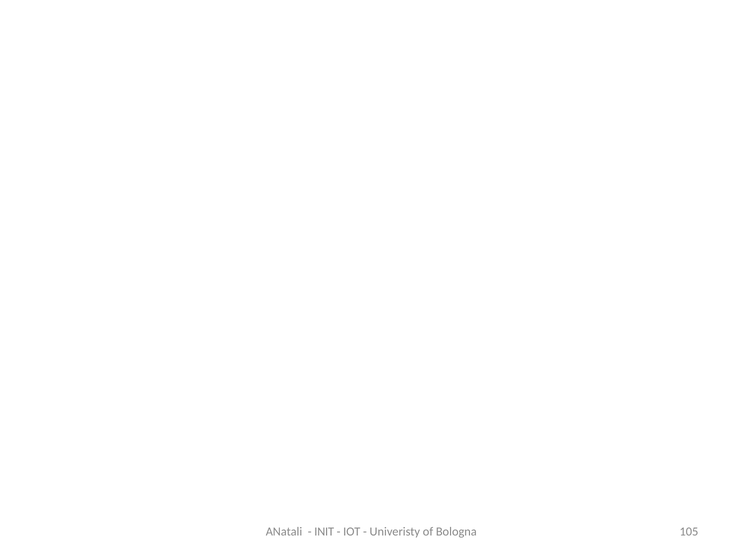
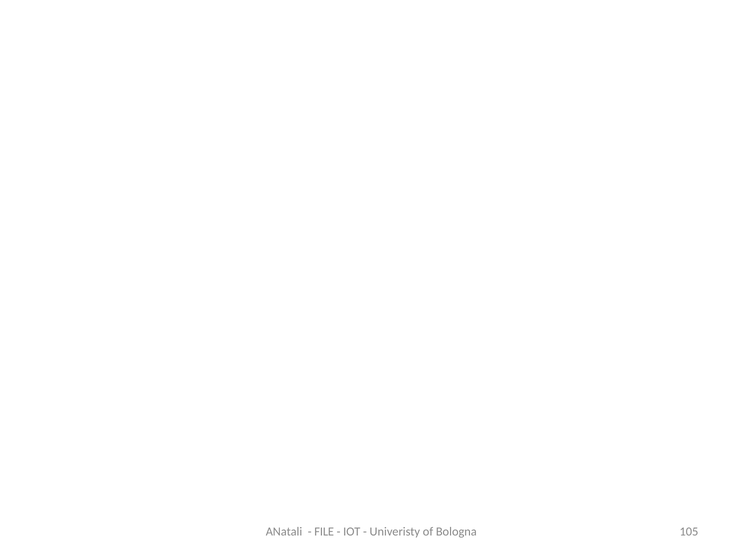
INIT: INIT -> FILE
